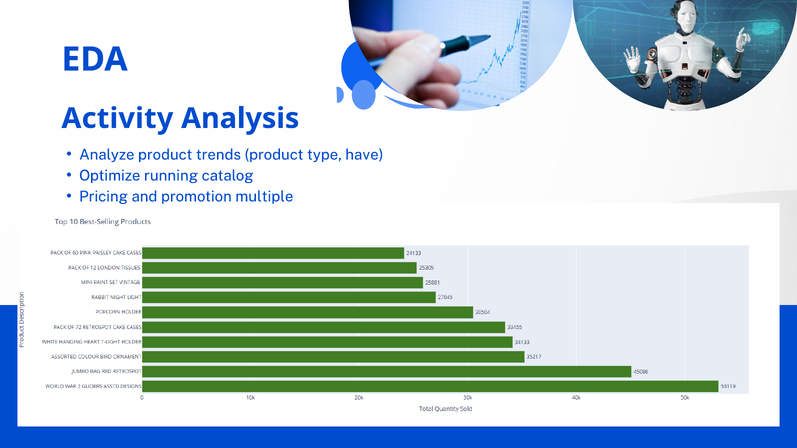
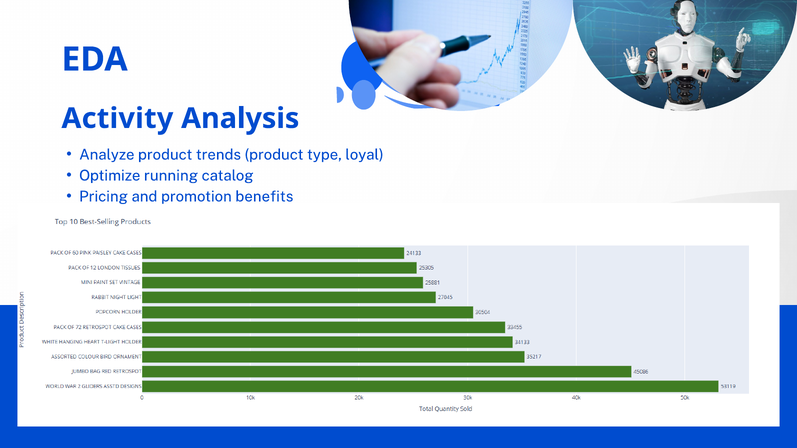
have: have -> loyal
multiple: multiple -> benefits
